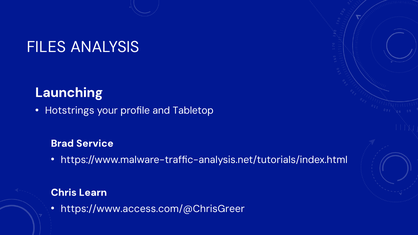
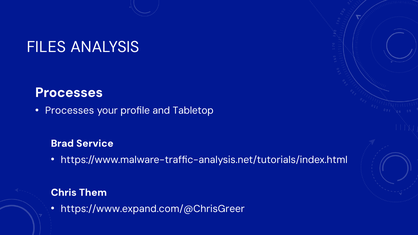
Launching at (69, 93): Launching -> Processes
Hotstrings at (70, 111): Hotstrings -> Processes
Learn: Learn -> Them
https://www.access.com/@ChrisGreer: https://www.access.com/@ChrisGreer -> https://www.expand.com/@ChrisGreer
